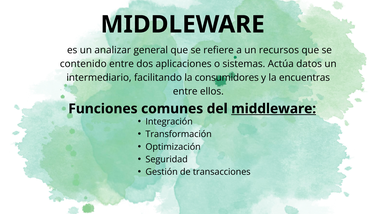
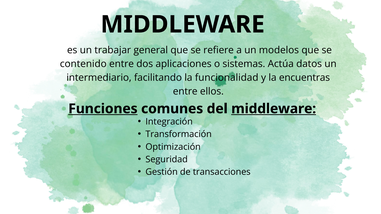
analizar: analizar -> trabajar
recursos: recursos -> modelos
consumidores: consumidores -> funcionalidad
Funciones underline: none -> present
